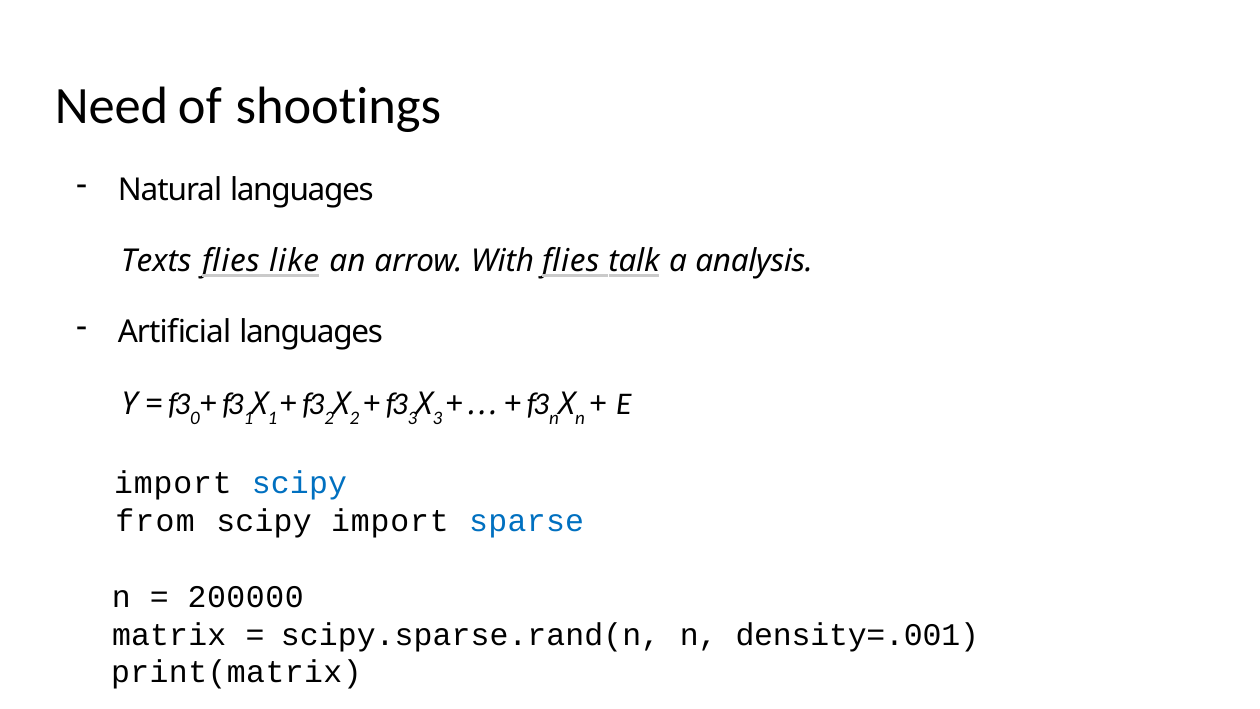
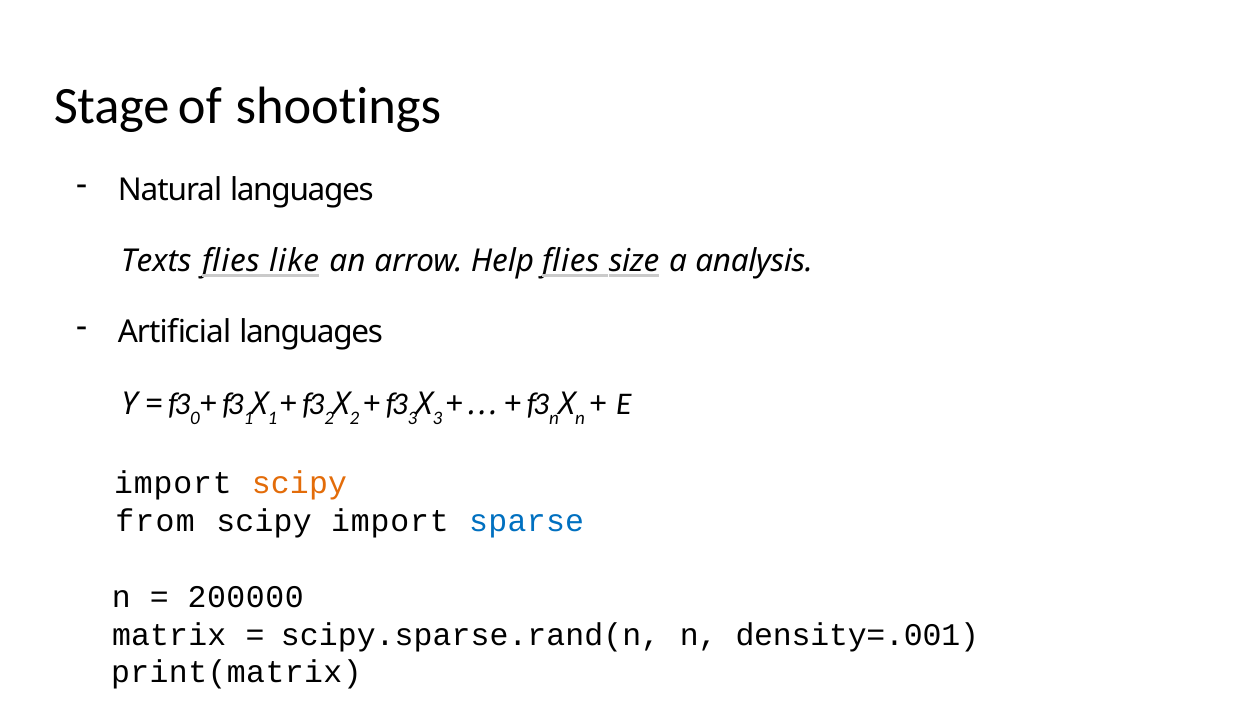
Need: Need -> Stage
With: With -> Help
talk: talk -> size
scipy at (299, 483) colour: blue -> orange
